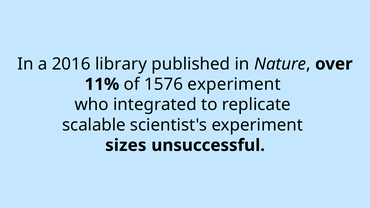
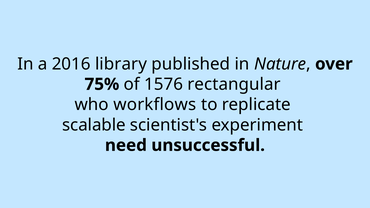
11%: 11% -> 75%
1576 experiment: experiment -> rectangular
integrated: integrated -> workflows
sizes: sizes -> need
